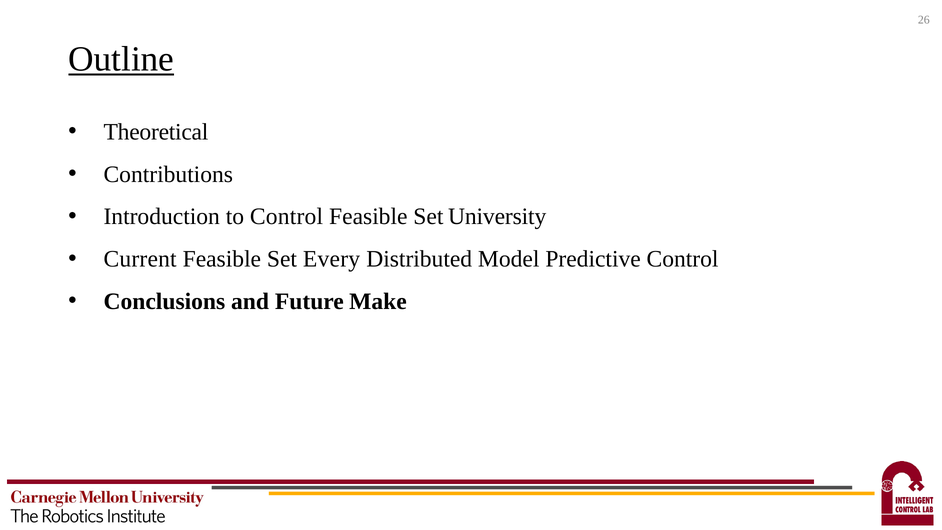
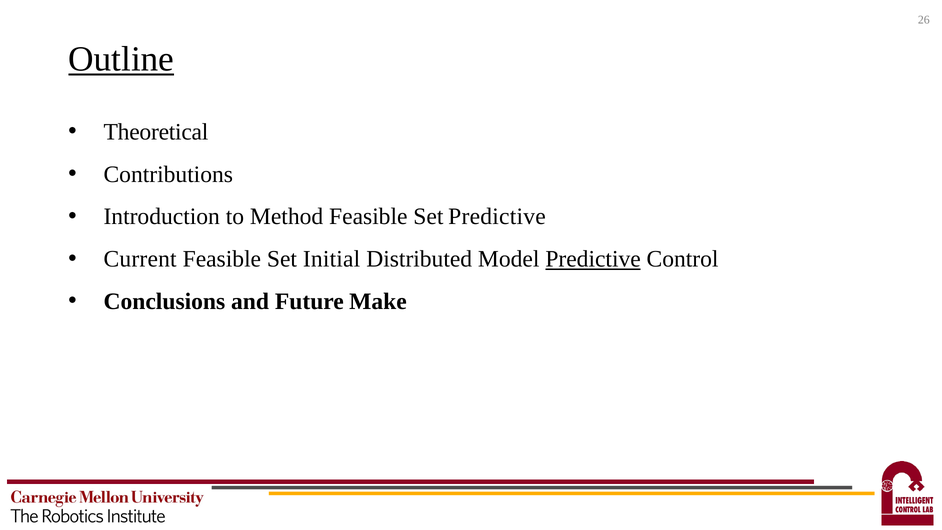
to Control: Control -> Method
Set University: University -> Predictive
Every: Every -> Initial
Predictive at (593, 259) underline: none -> present
